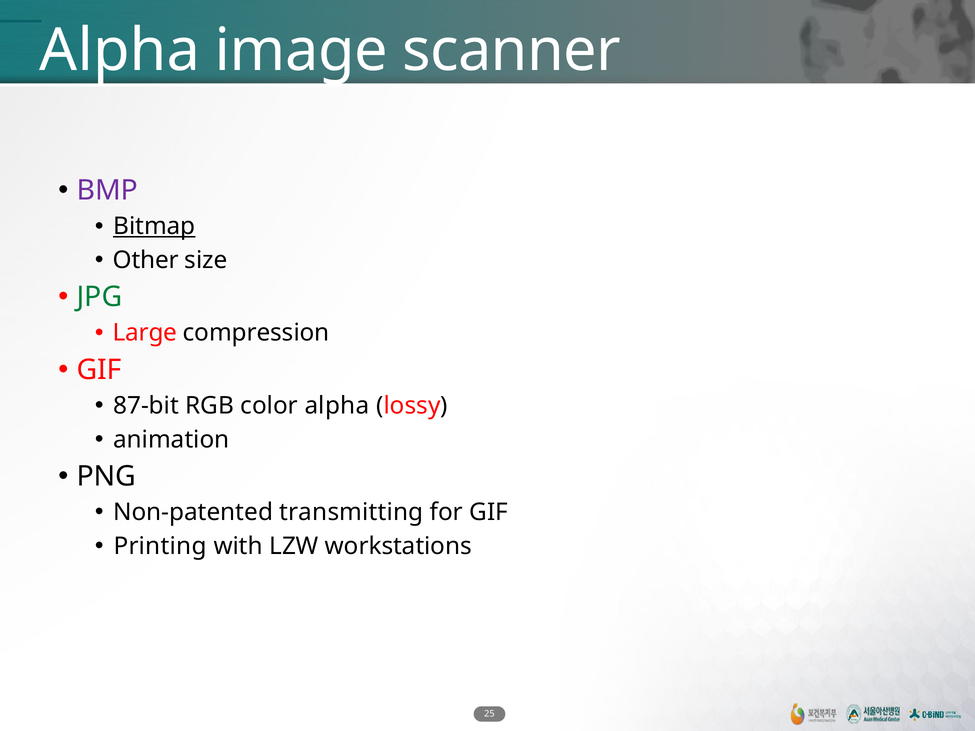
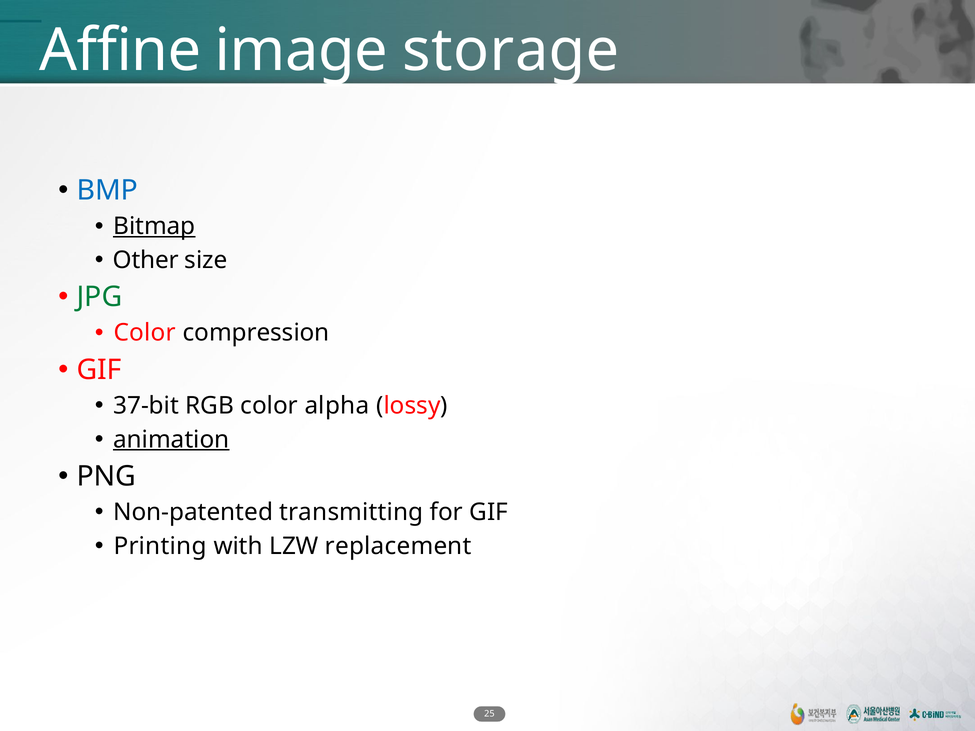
Alpha at (120, 50): Alpha -> Affine
scanner: scanner -> storage
BMP colour: purple -> blue
Large at (145, 333): Large -> Color
87-bit: 87-bit -> 37-bit
animation underline: none -> present
workstations: workstations -> replacement
